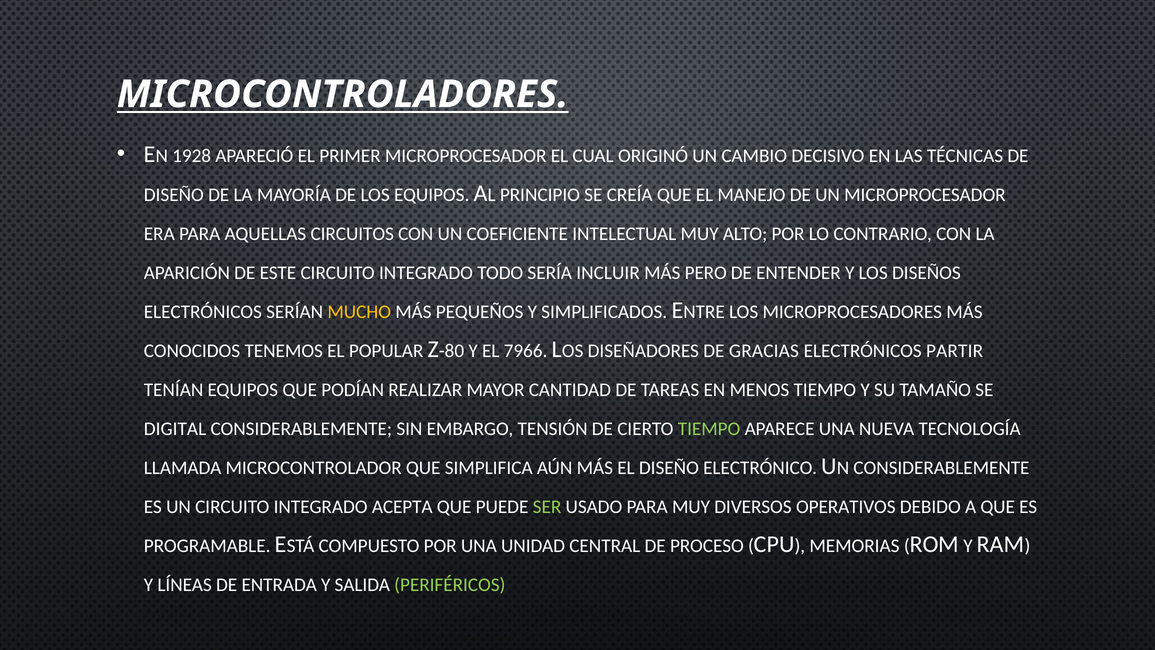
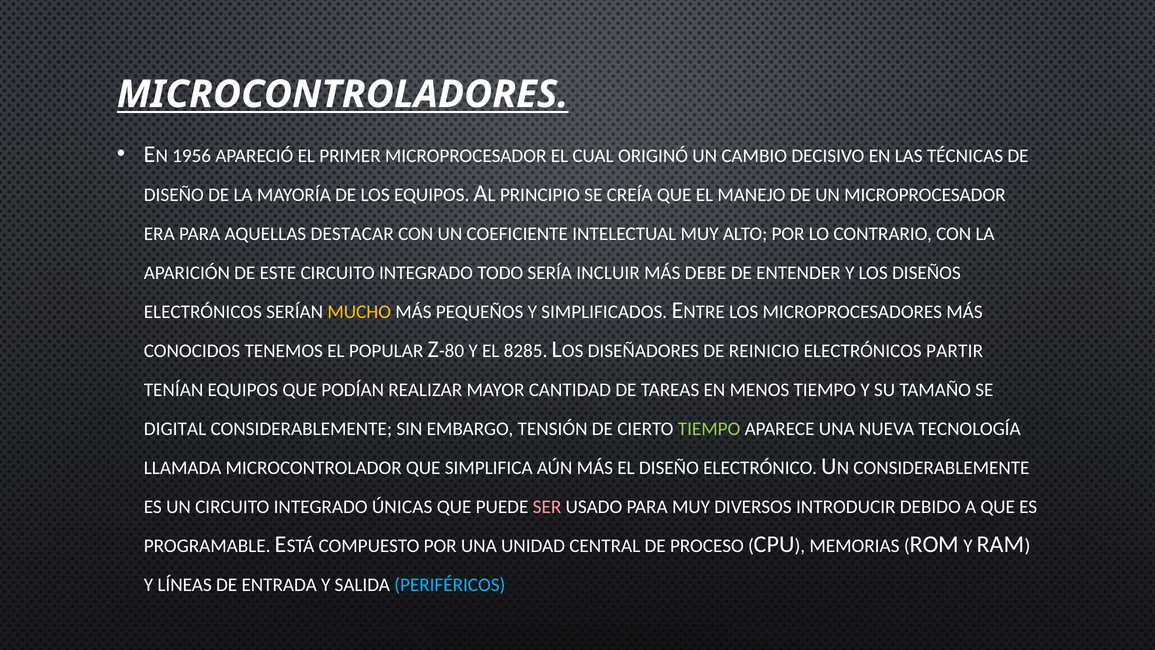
1928: 1928 -> 1956
CIRCUITOS: CIRCUITOS -> DESTACAR
PERO: PERO -> DEBE
7966: 7966 -> 8285
GRACIAS: GRACIAS -> REINICIO
ACEPTA: ACEPTA -> ÚNICAS
SER colour: light green -> pink
OPERATIVOS: OPERATIVOS -> INTRODUCIR
PERIFÉRICOS colour: light green -> light blue
